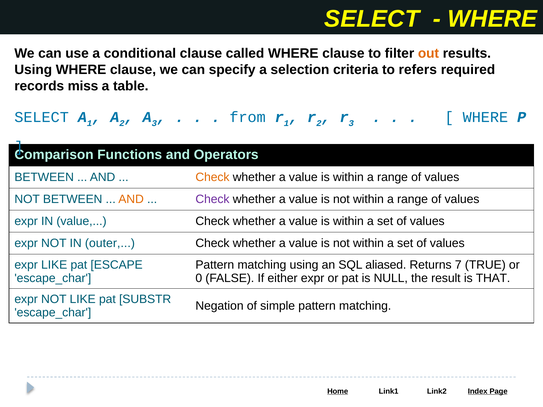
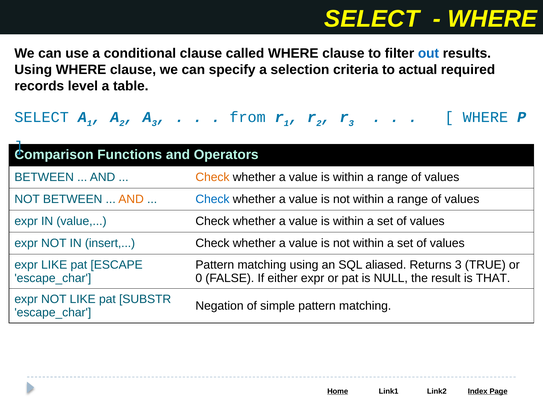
out colour: orange -> blue
refers: refers -> actual
miss: miss -> level
Check at (212, 199) colour: purple -> blue
outer: outer -> insert
Returns 7: 7 -> 3
